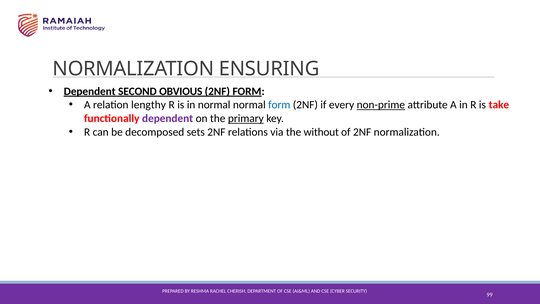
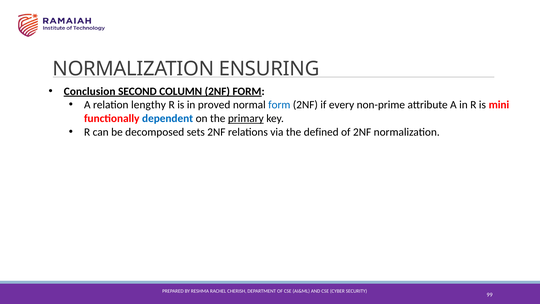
Dependent at (90, 91): Dependent -> Conclusion
OBVIOUS: OBVIOUS -> COLUMN
in normal: normal -> proved
non-prime underline: present -> none
take: take -> mini
dependent at (168, 118) colour: purple -> blue
without: without -> defined
